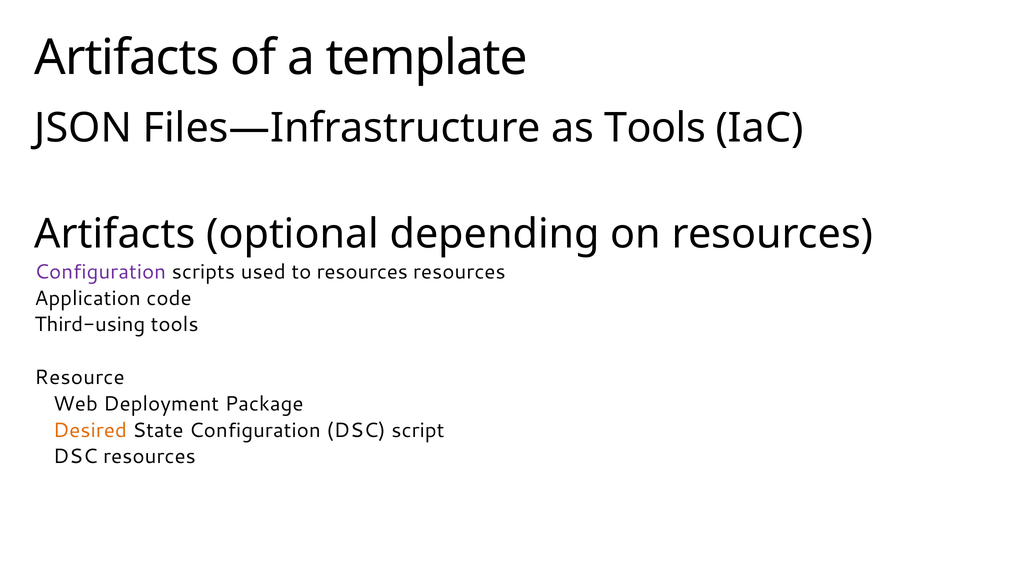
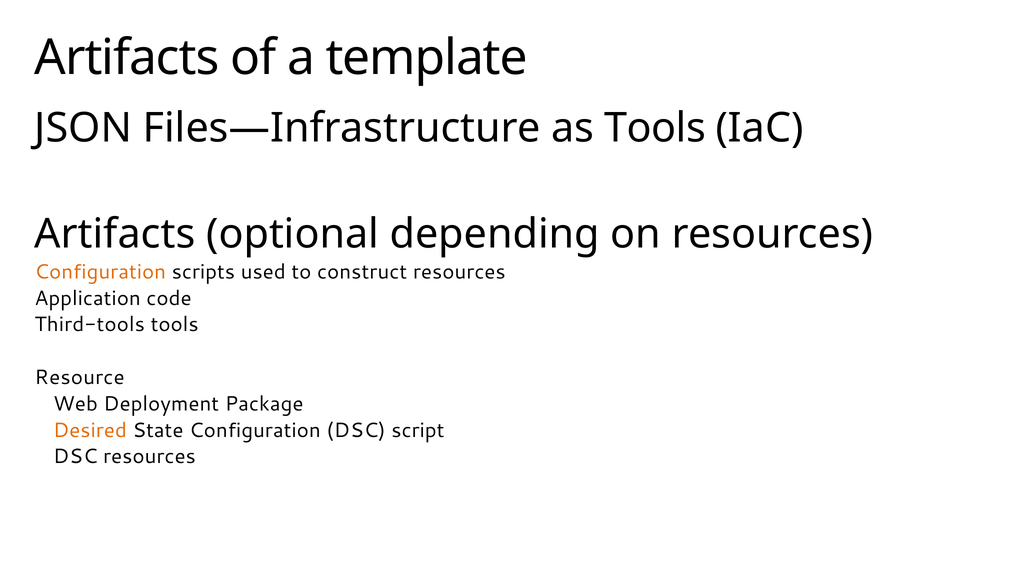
Configuration at (100, 272) colour: purple -> orange
to resources: resources -> construct
Third-using: Third-using -> Third-tools
